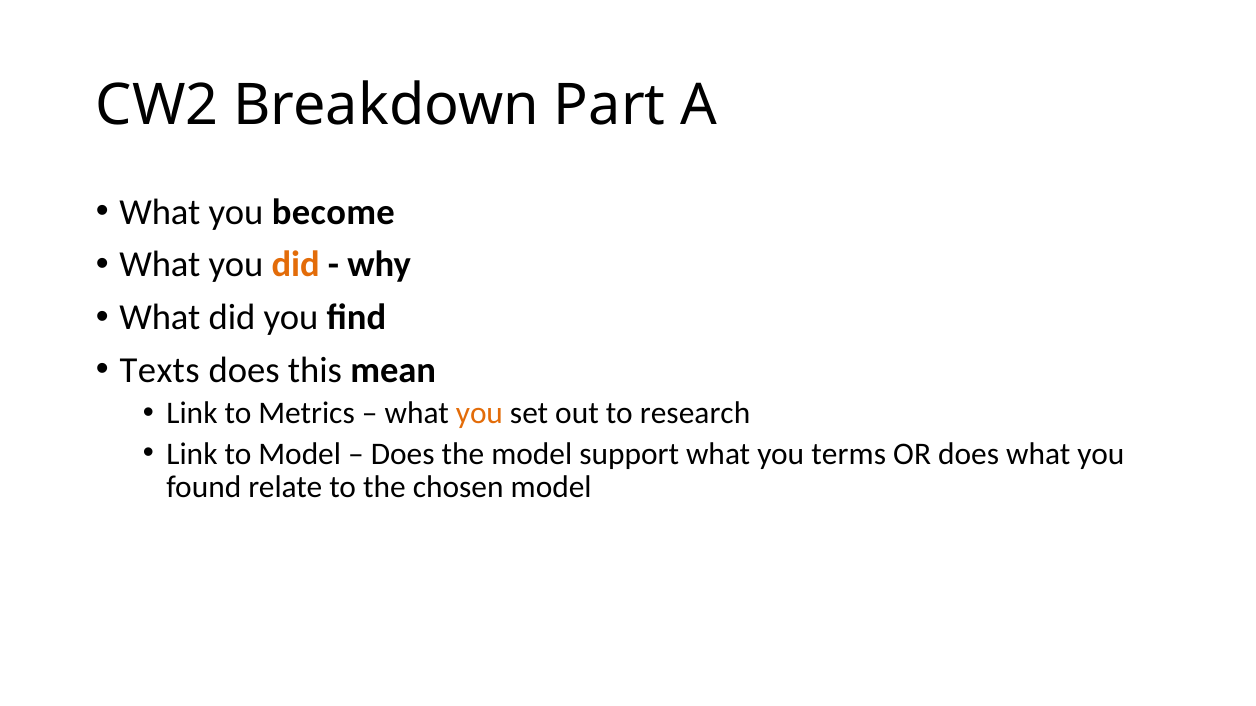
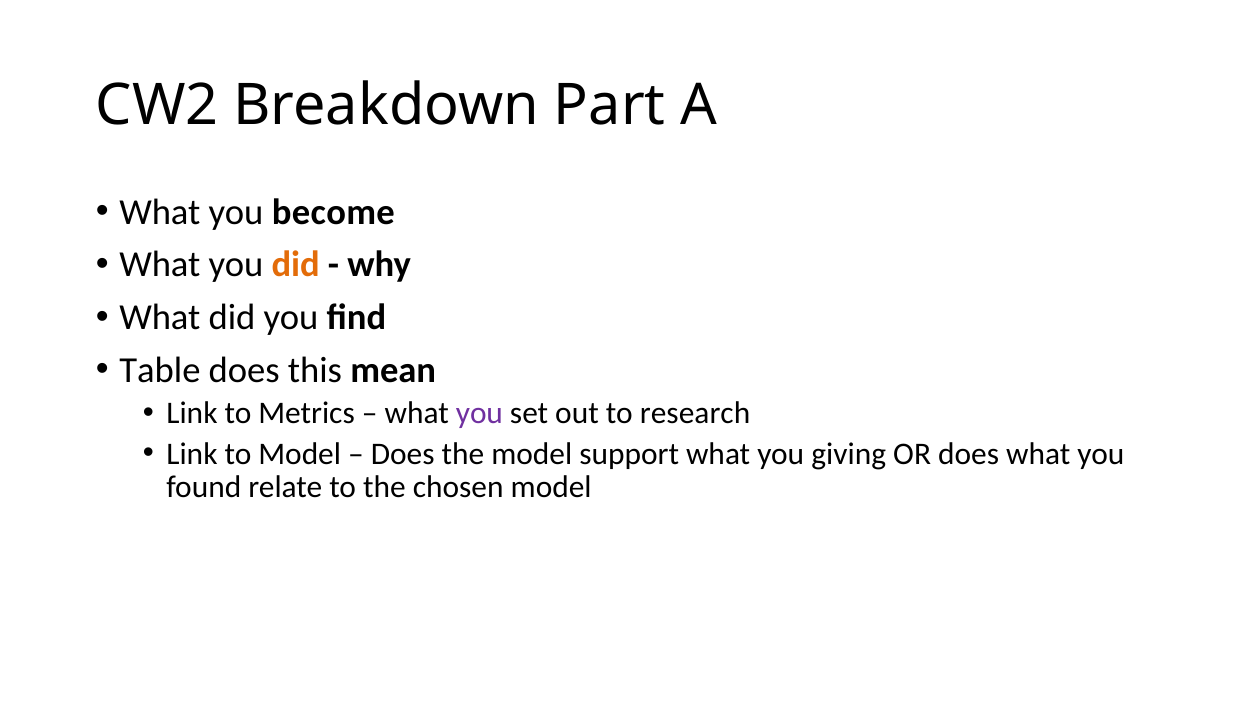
Texts: Texts -> Table
you at (479, 414) colour: orange -> purple
terms: terms -> giving
